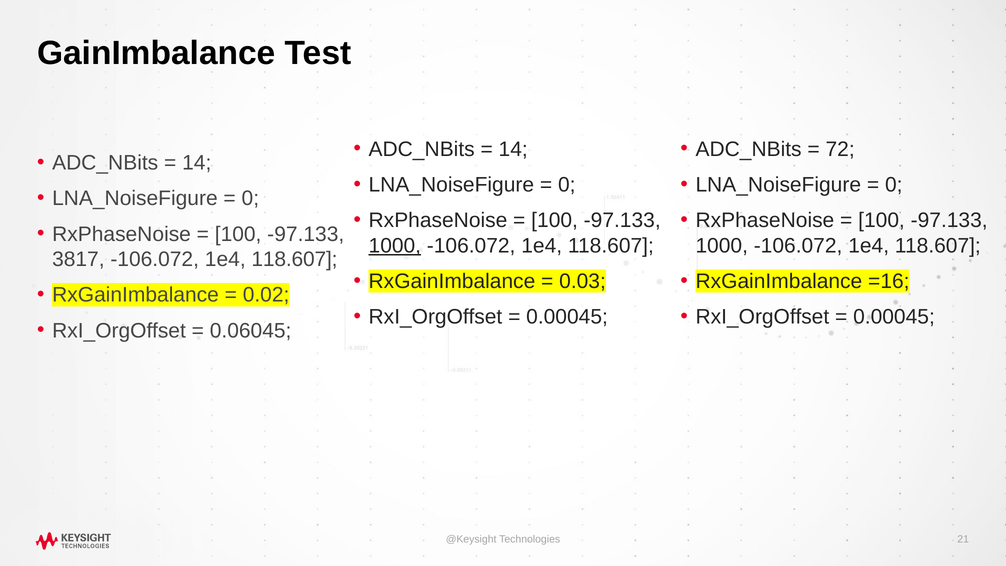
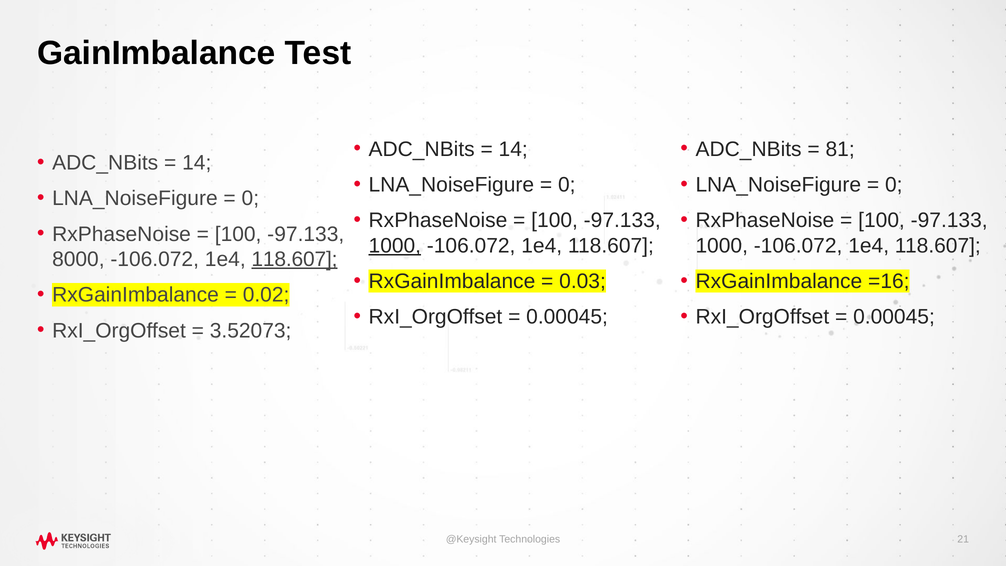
72: 72 -> 81
3817: 3817 -> 8000
118.607 at (294, 259) underline: none -> present
0.06045: 0.06045 -> 3.52073
